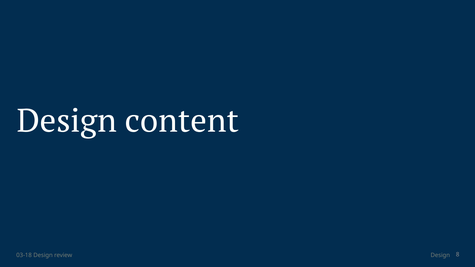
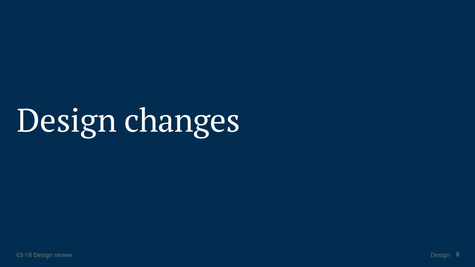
content: content -> changes
